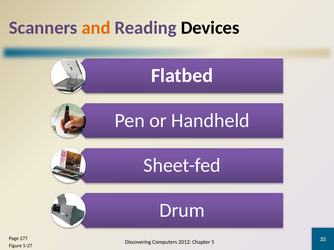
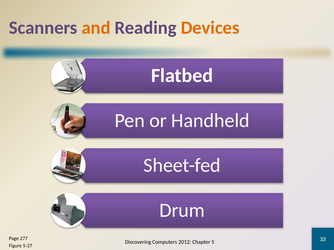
Devices colour: black -> orange
